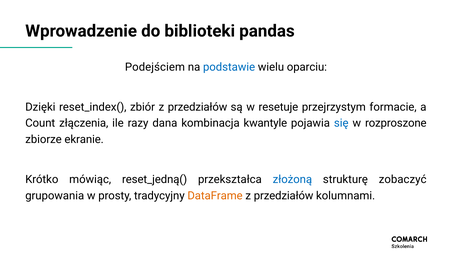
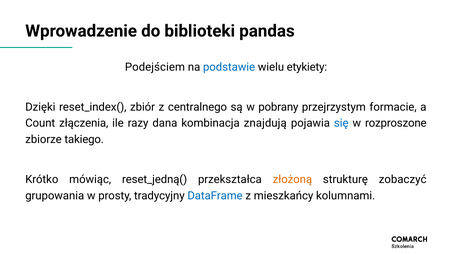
oparciu: oparciu -> etykiety
przedziałów at (198, 107): przedziałów -> centralnego
resetuje: resetuje -> pobrany
kwantyle: kwantyle -> znajdują
ekranie: ekranie -> takiego
złożoną colour: blue -> orange
DataFrame colour: orange -> blue
przedziałów at (284, 196): przedziałów -> mieszkańcy
